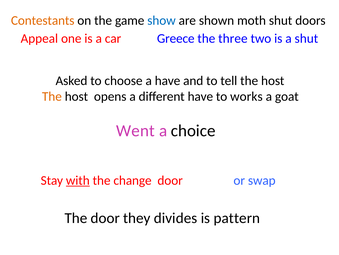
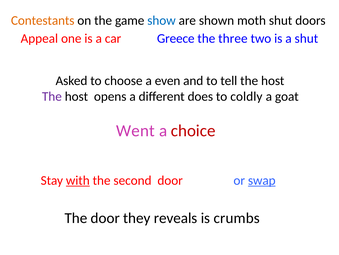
a have: have -> even
The at (52, 96) colour: orange -> purple
different have: have -> does
works: works -> coldly
choice colour: black -> red
change: change -> second
swap underline: none -> present
divides: divides -> reveals
pattern: pattern -> crumbs
